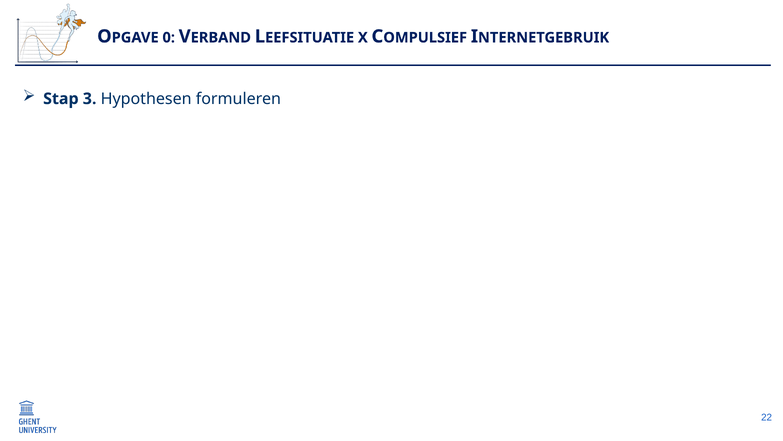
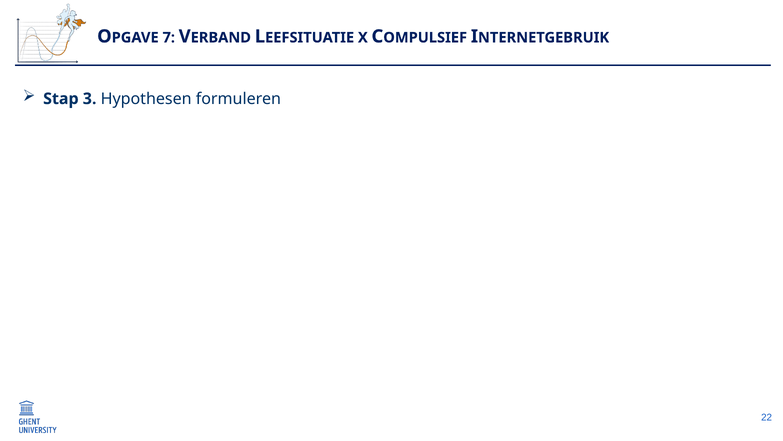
0: 0 -> 7
